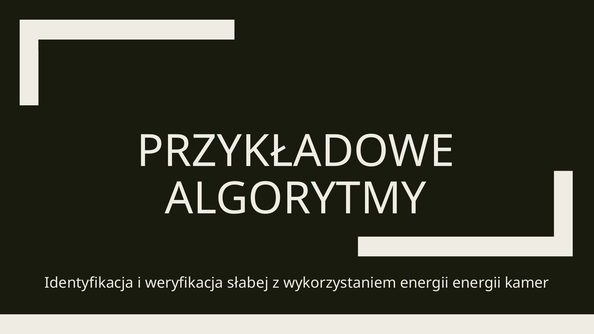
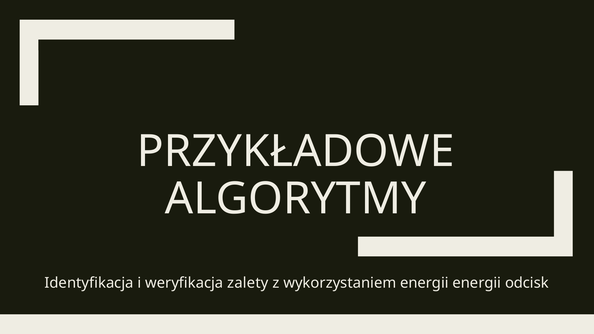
słabej: słabej -> zalety
kamer: kamer -> odcisk
